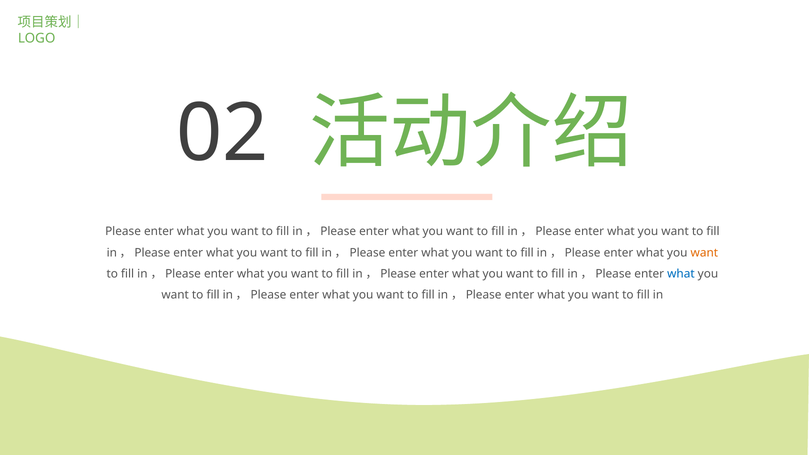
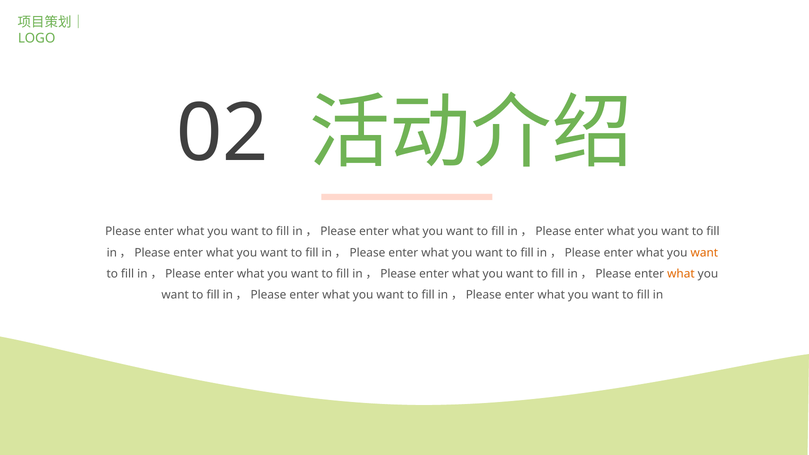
what at (681, 274) colour: blue -> orange
